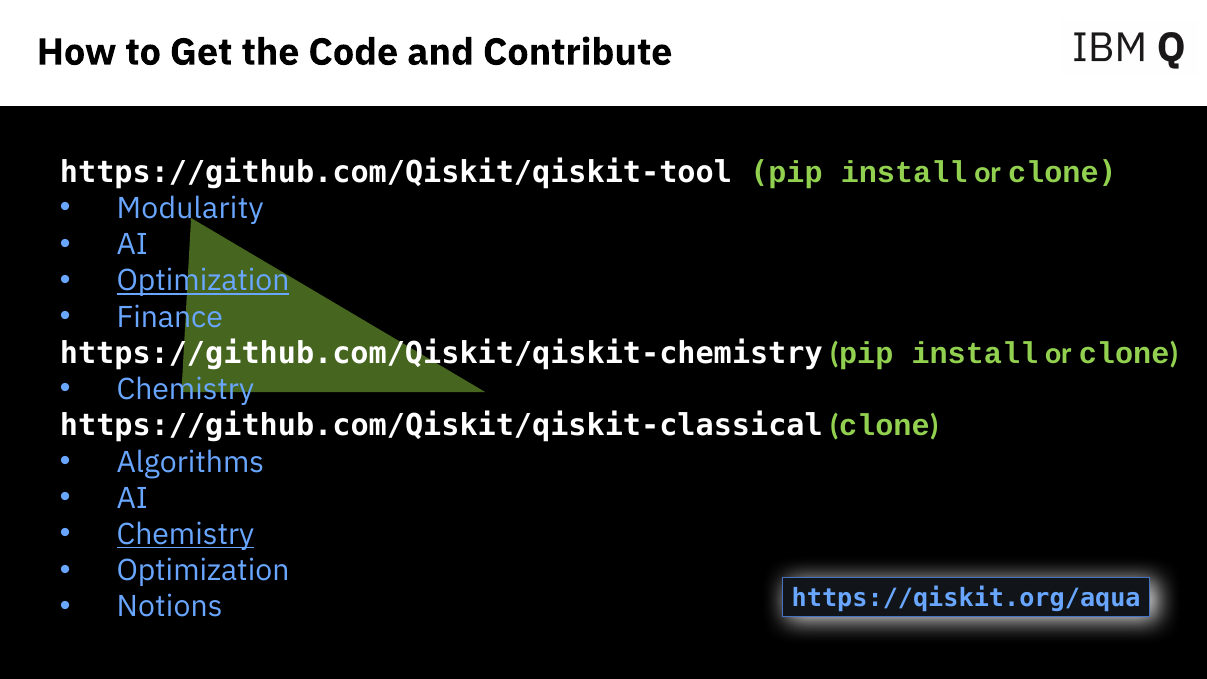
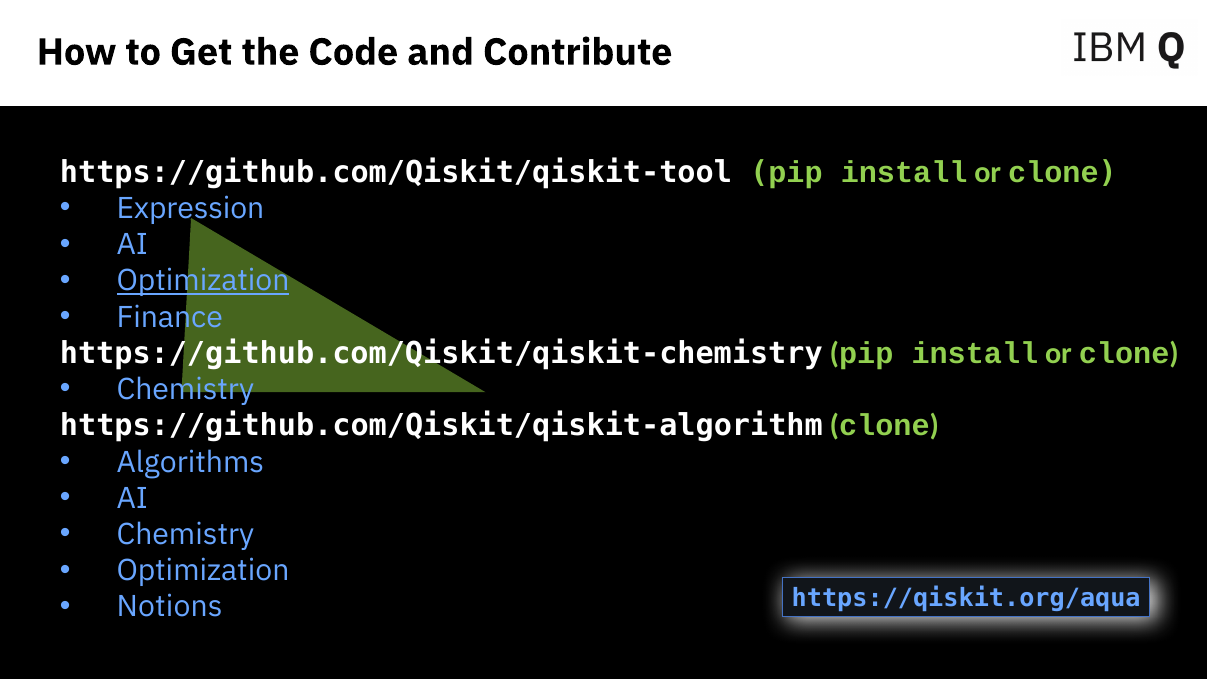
Modularity: Modularity -> Expression
https://github.com/Qiskit/qiskit-classical: https://github.com/Qiskit/qiskit-classical -> https://github.com/Qiskit/qiskit-algorithm
Chemistry at (185, 534) underline: present -> none
